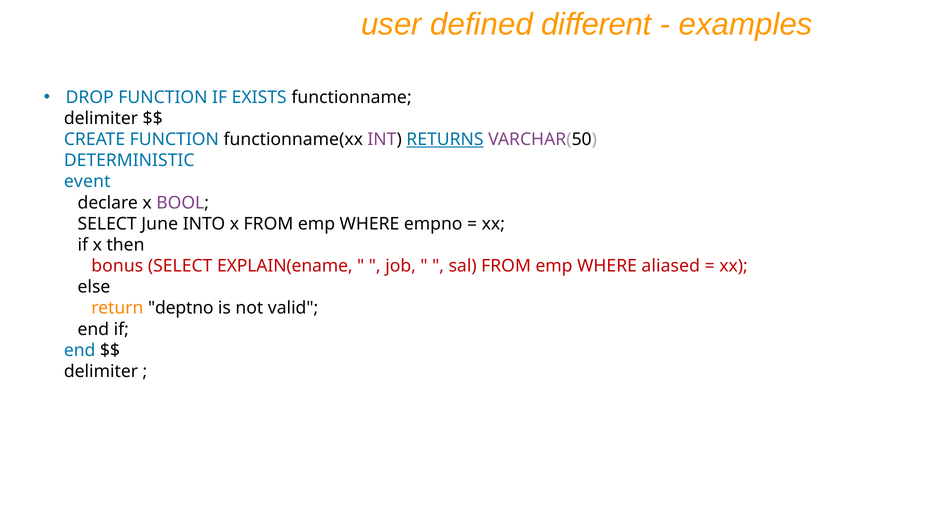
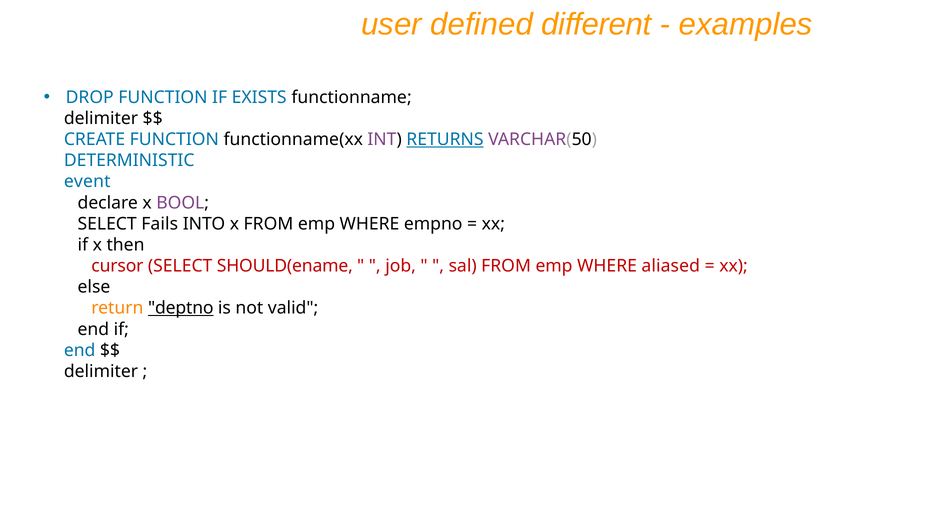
June: June -> Fails
bonus: bonus -> cursor
EXPLAIN(ename: EXPLAIN(ename -> SHOULD(ename
deptno underline: none -> present
